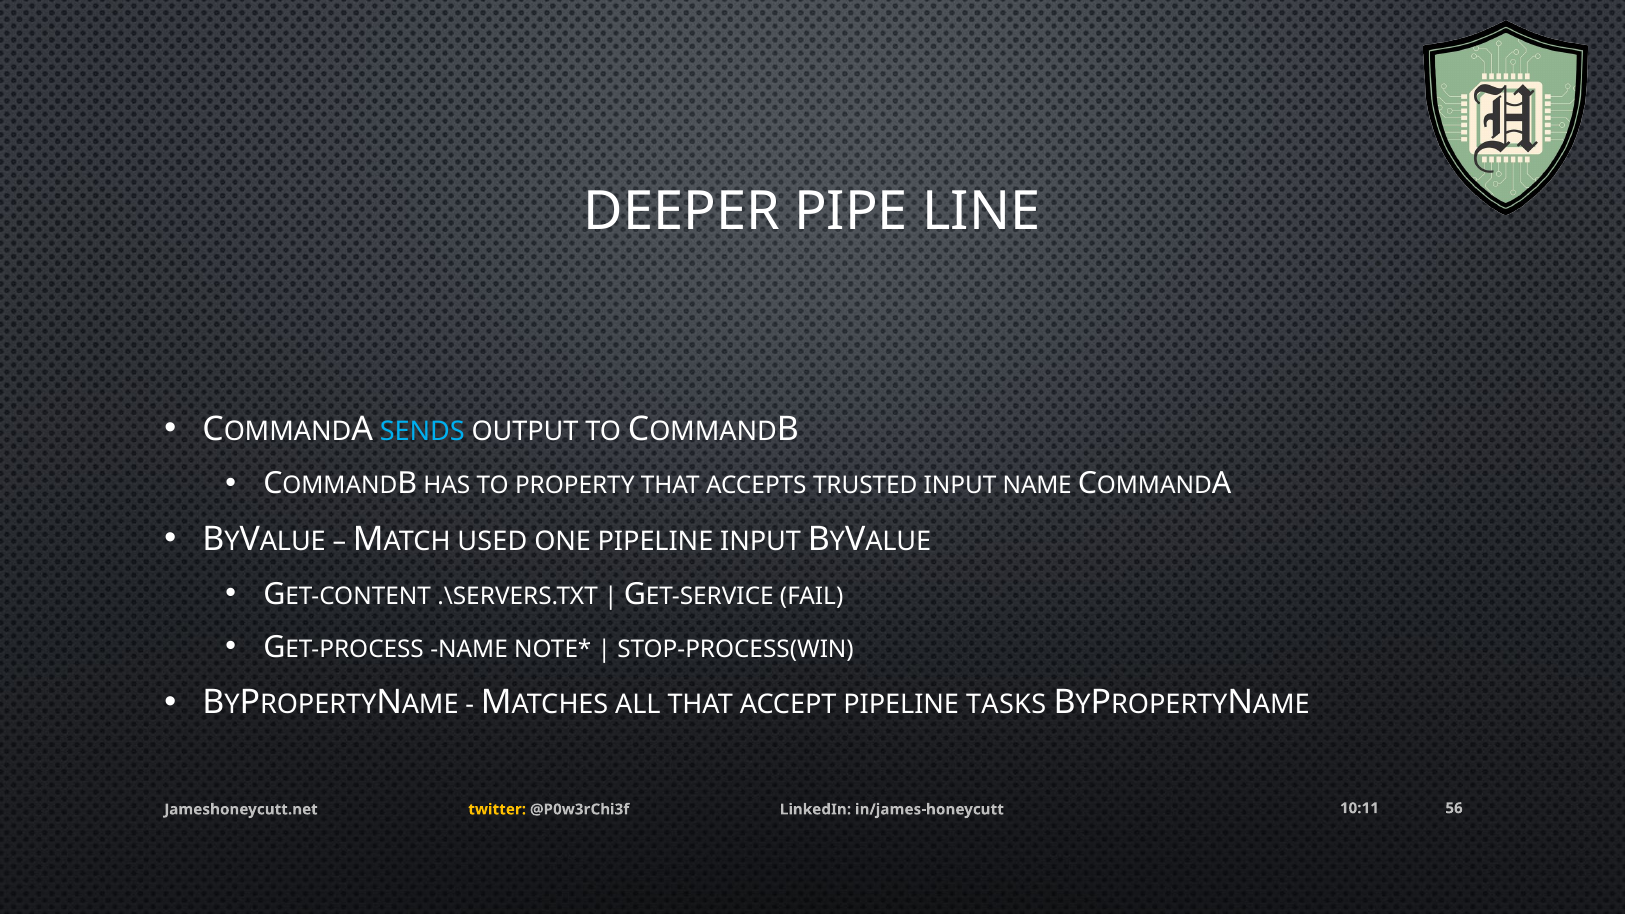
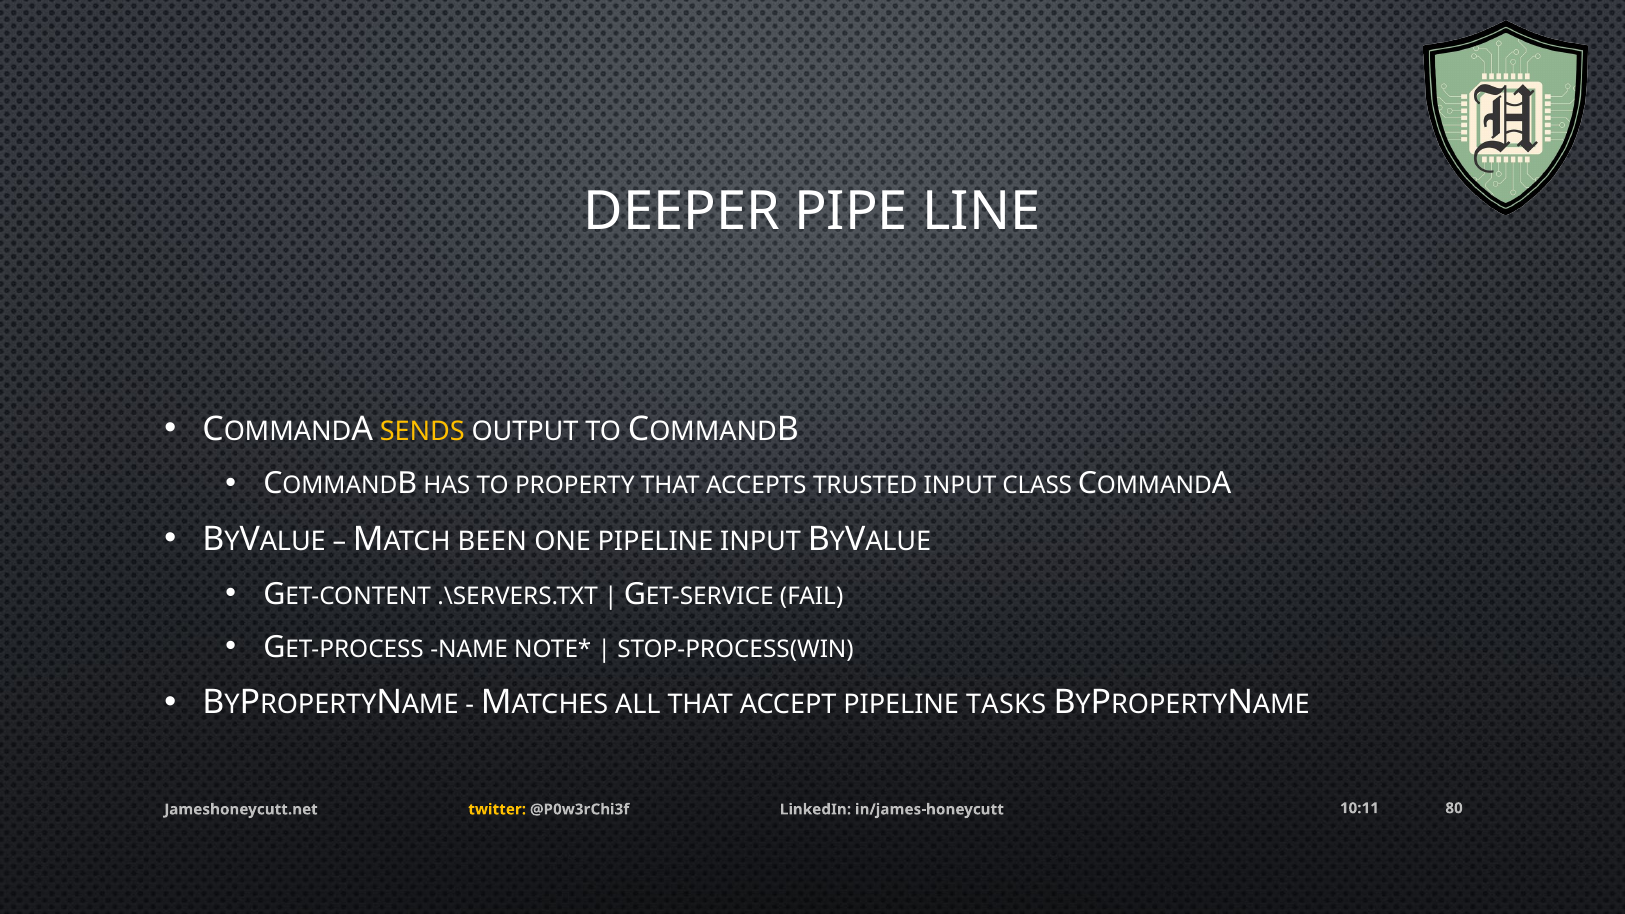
SENDS colour: light blue -> yellow
INPUT NAME: NAME -> CLASS
USED: USED -> BEEN
56: 56 -> 80
